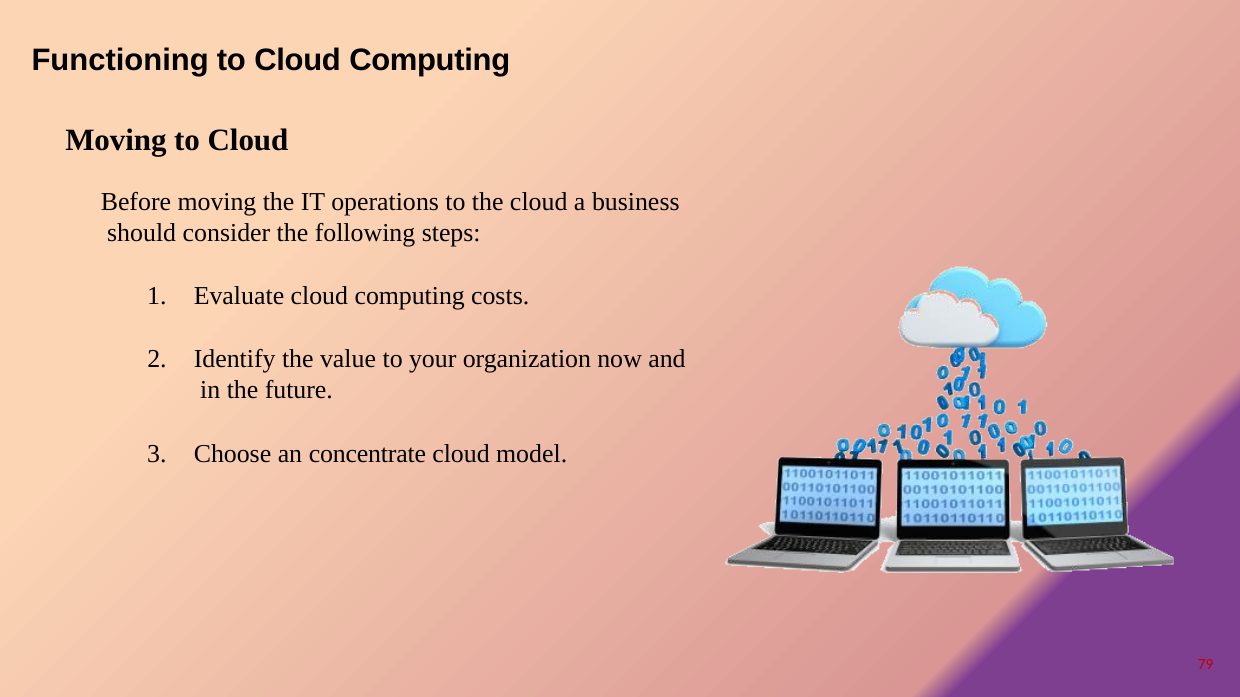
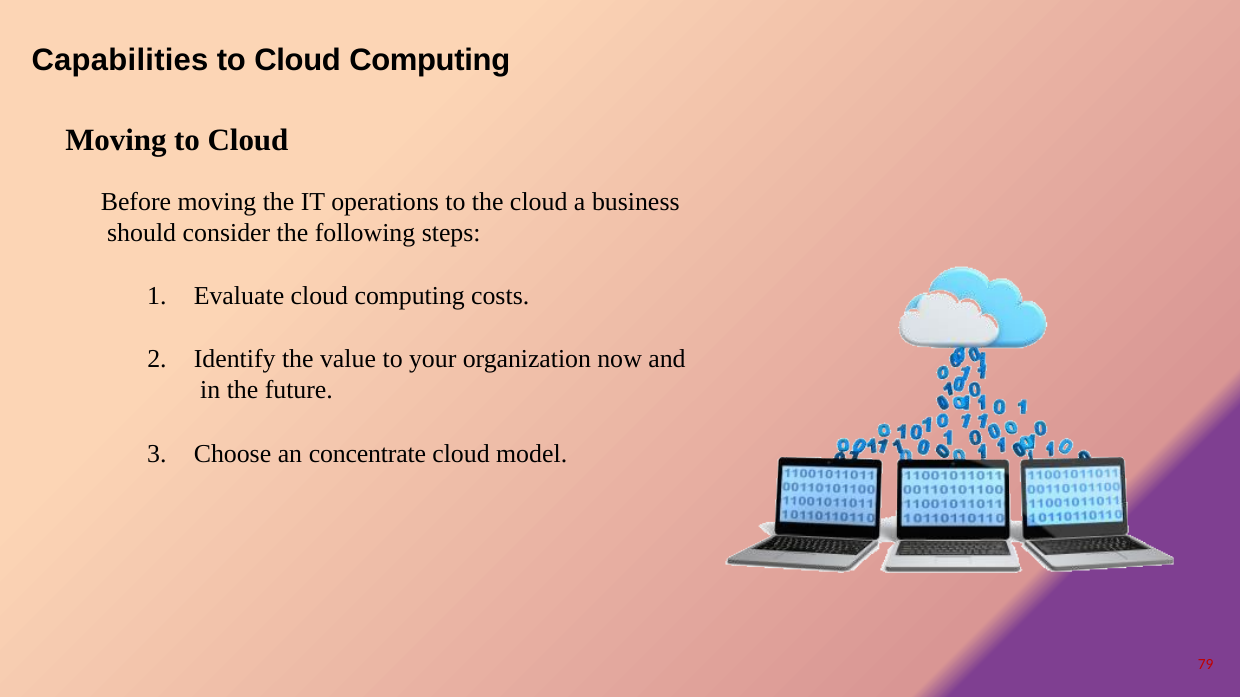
Functioning: Functioning -> Capabilities
